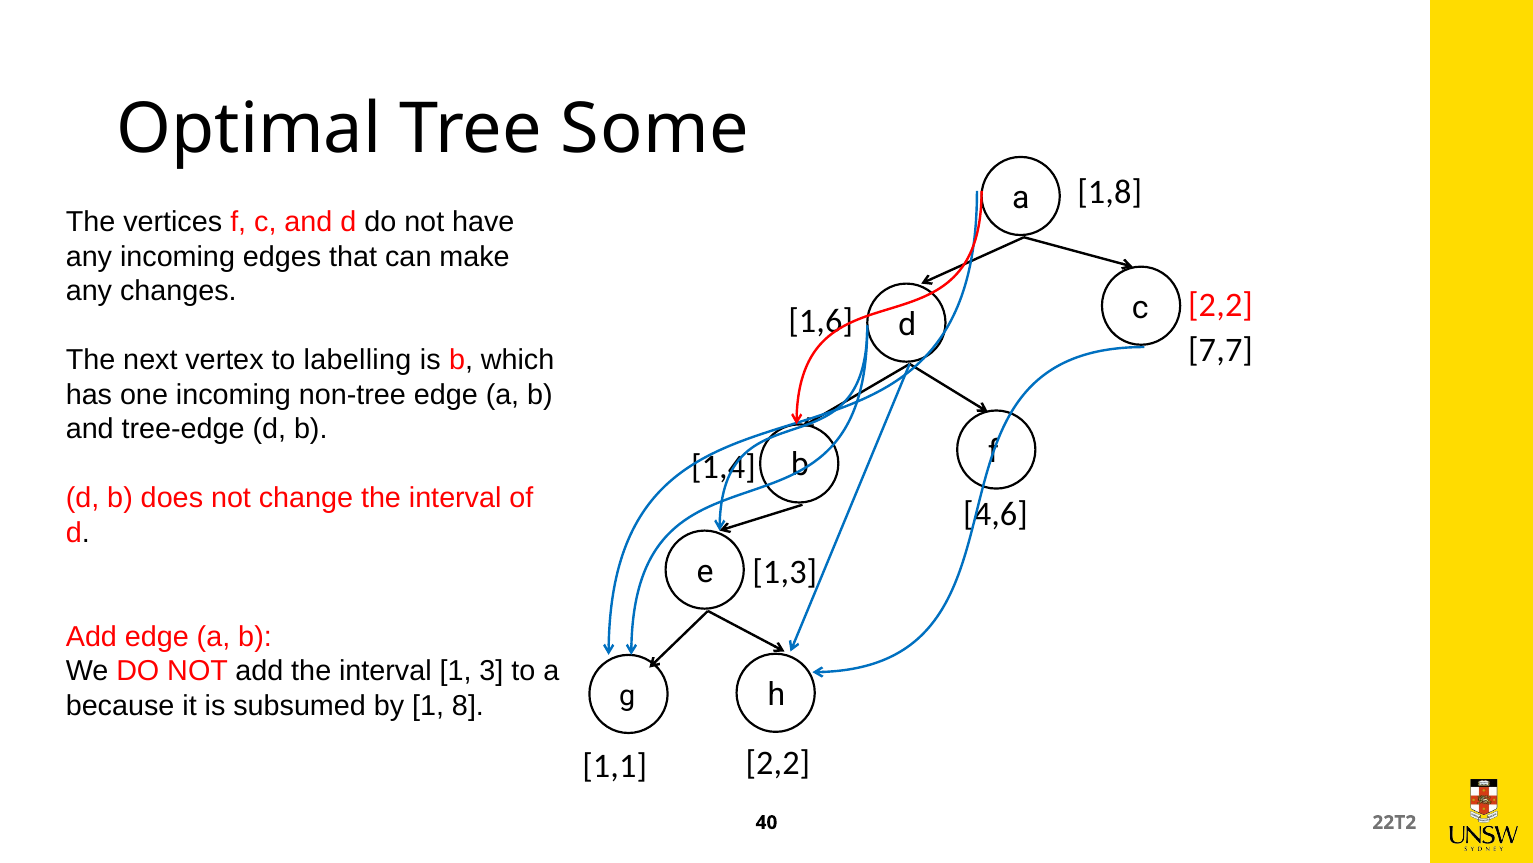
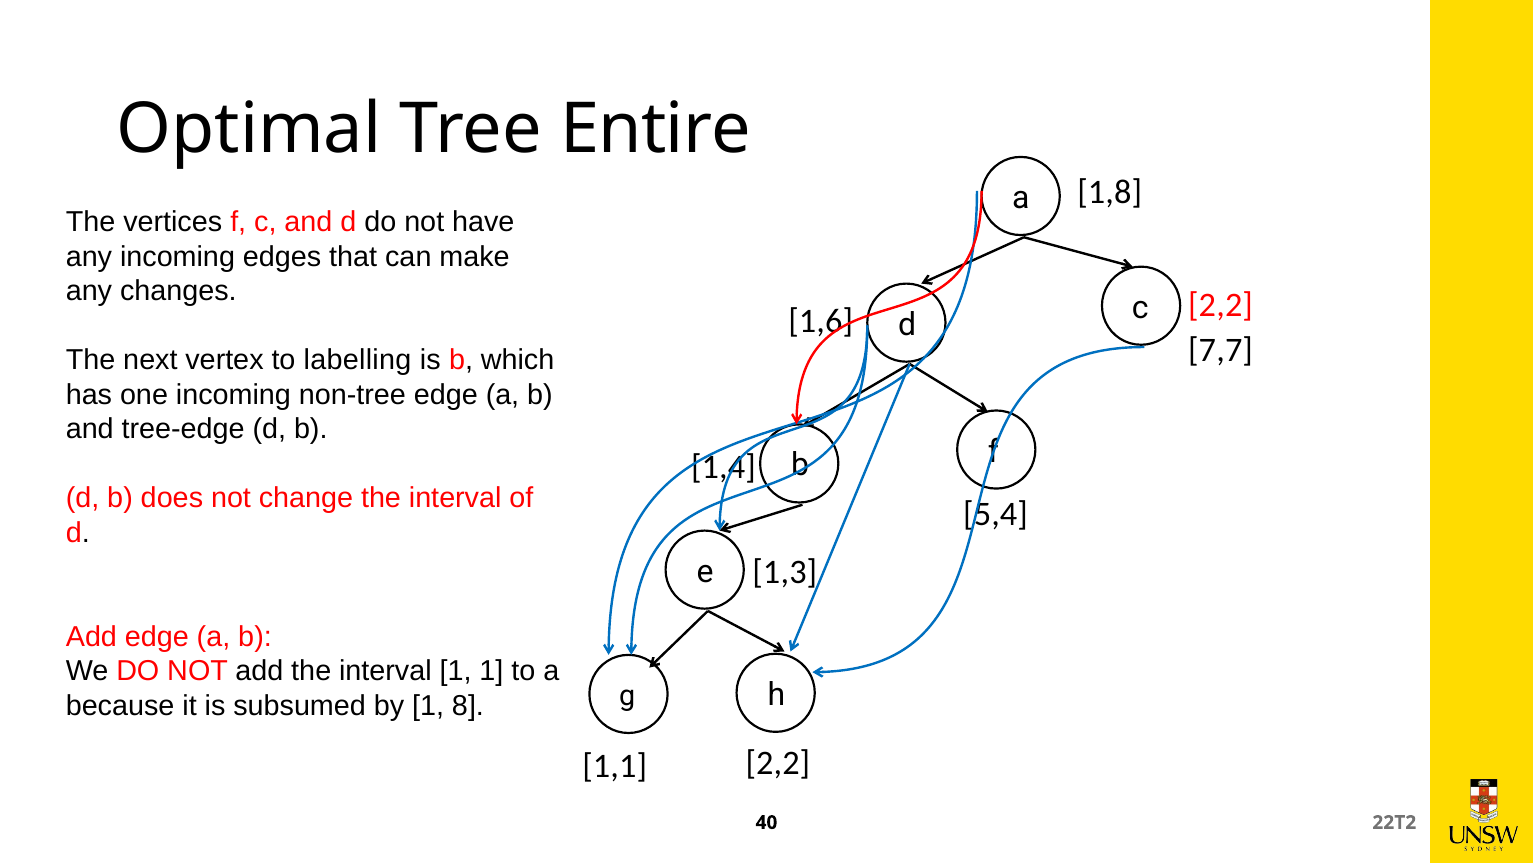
Some: Some -> Entire
4,6: 4,6 -> 5,4
1 3: 3 -> 1
